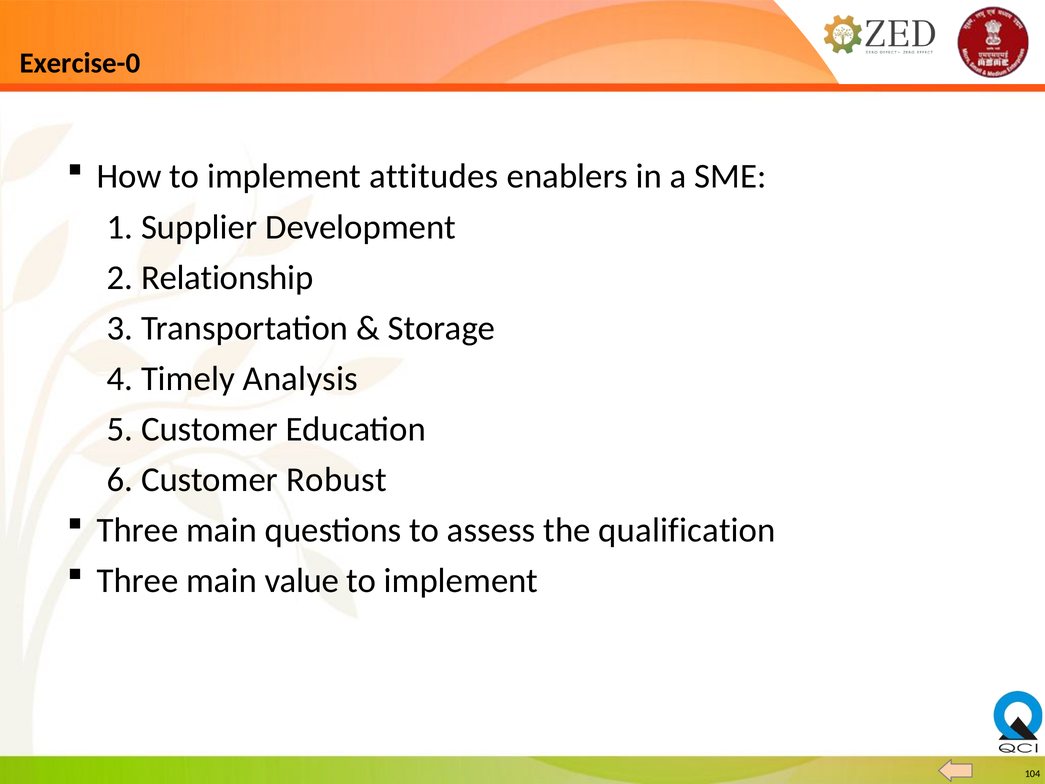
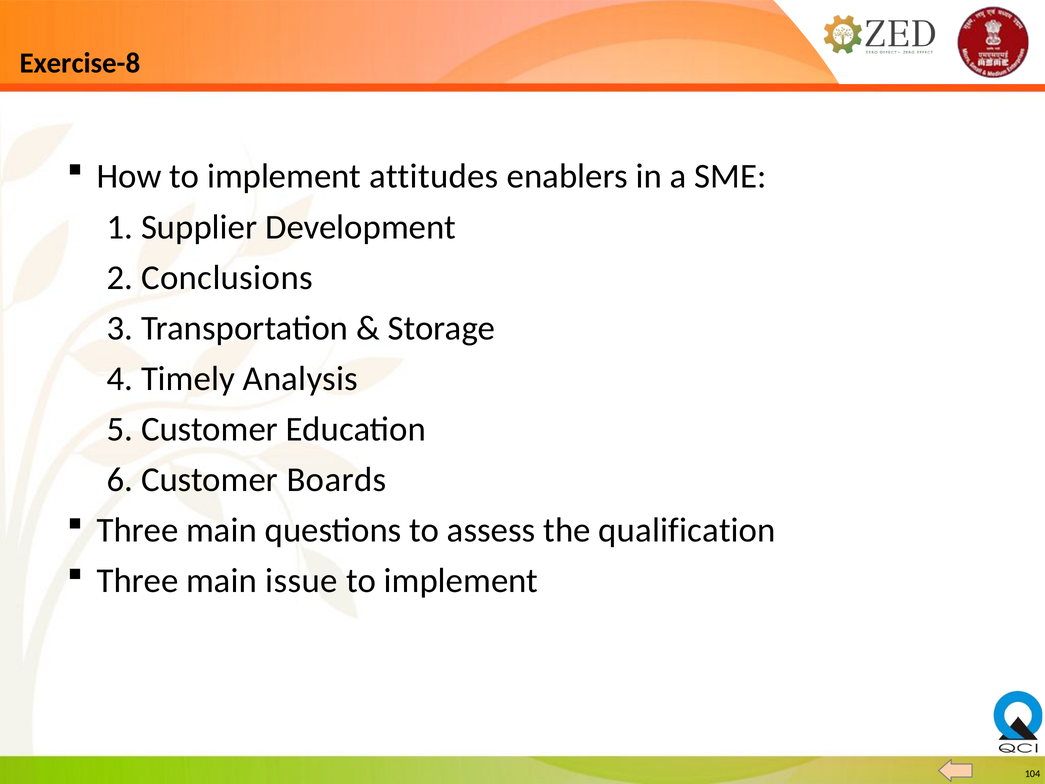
Exercise-0: Exercise-0 -> Exercise-8
Relationship: Relationship -> Conclusions
Robust: Robust -> Boards
value: value -> issue
